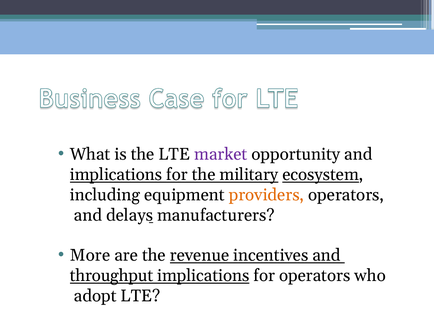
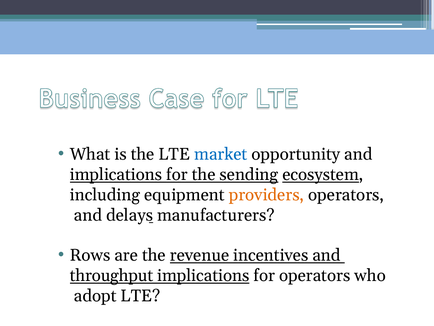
market colour: purple -> blue
military: military -> sending
More: More -> Rows
